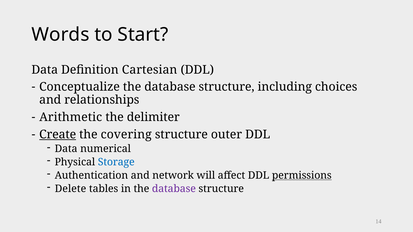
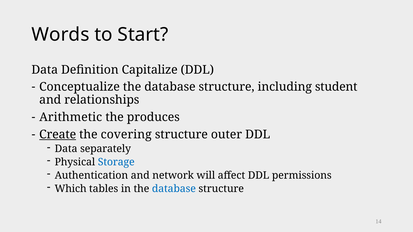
Cartesian: Cartesian -> Capitalize
choices: choices -> student
delimiter: delimiter -> produces
numerical: numerical -> separately
permissions underline: present -> none
Delete: Delete -> Which
database at (174, 189) colour: purple -> blue
